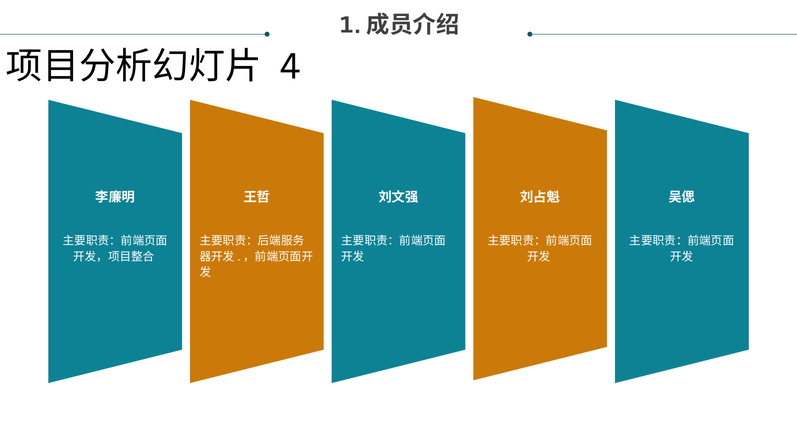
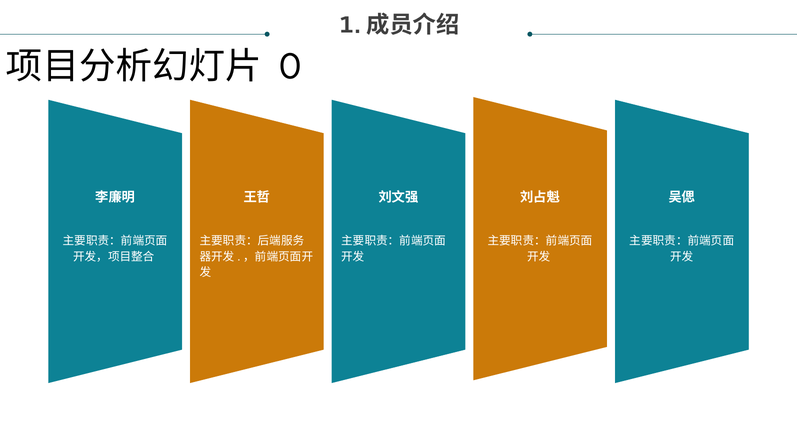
4: 4 -> 0
